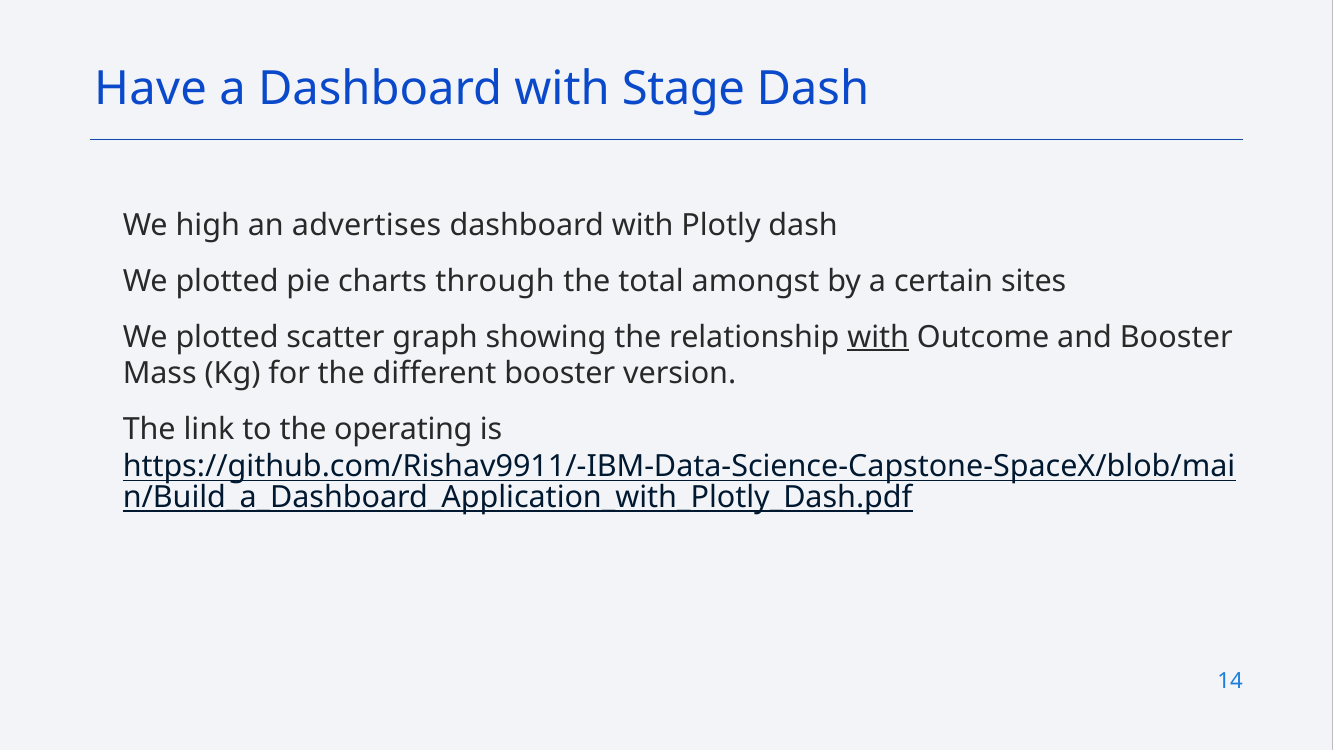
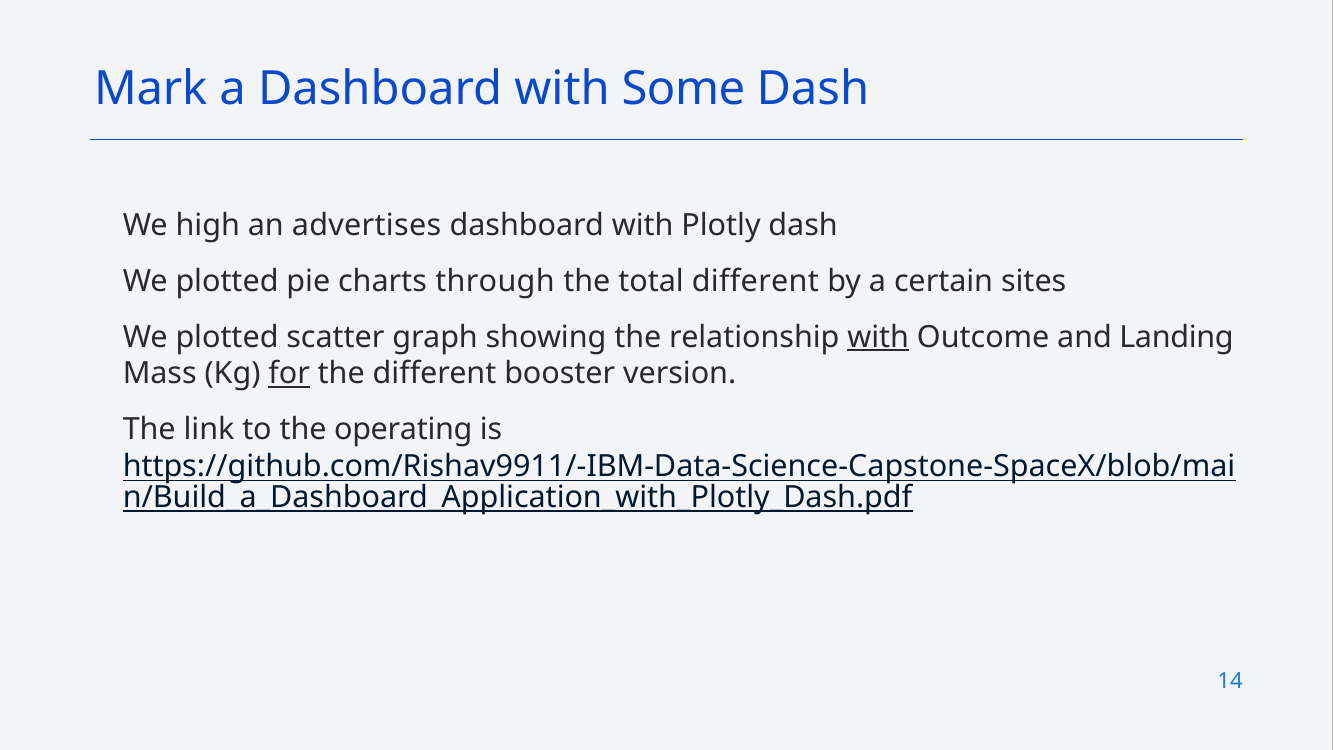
Have: Have -> Mark
Stage: Stage -> Some
total amongst: amongst -> different
and Booster: Booster -> Landing
for underline: none -> present
